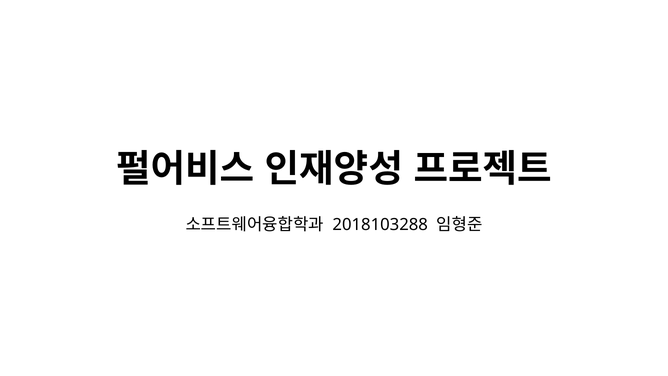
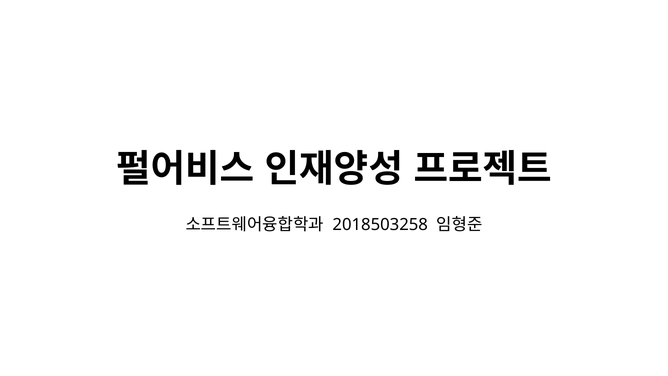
2018103288: 2018103288 -> 2018503258
